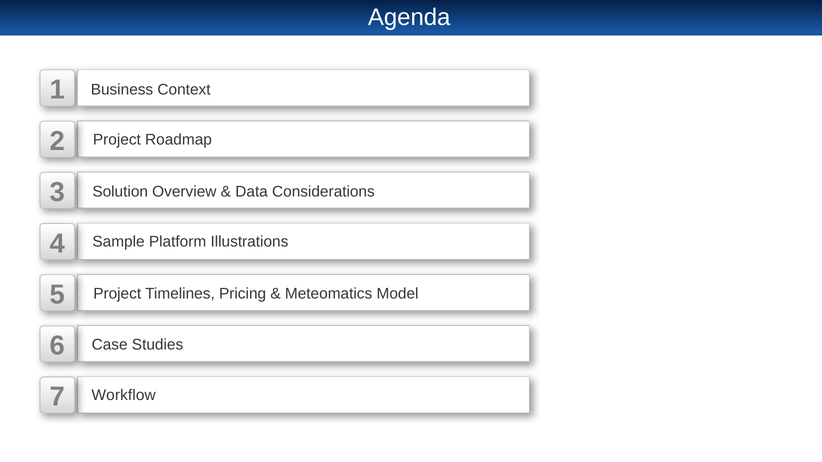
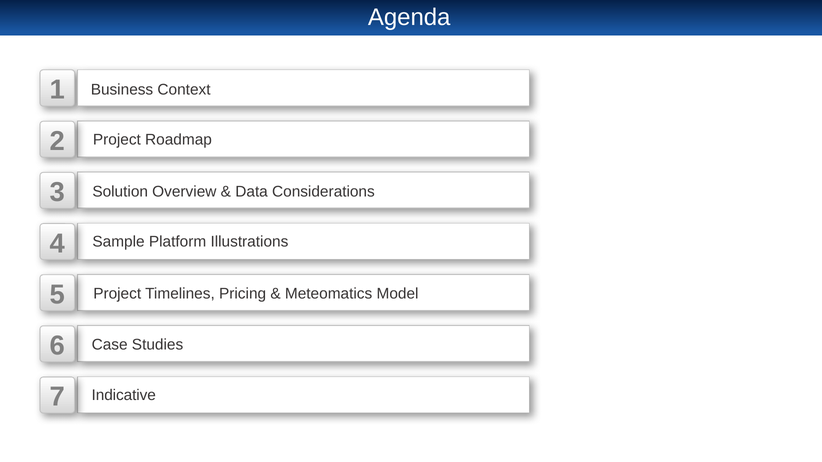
Workflow: Workflow -> Indicative
